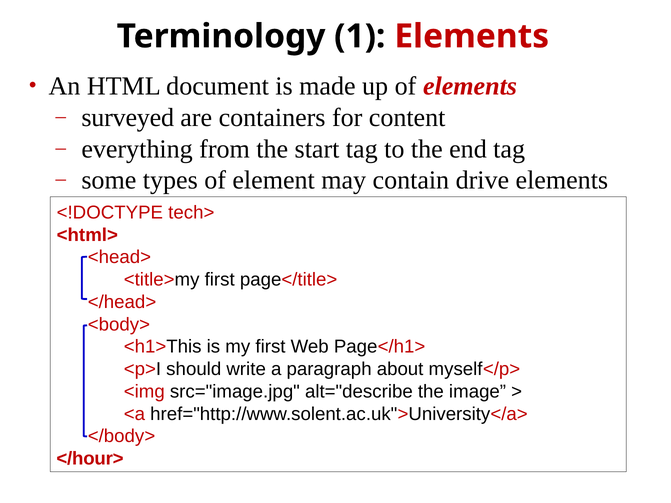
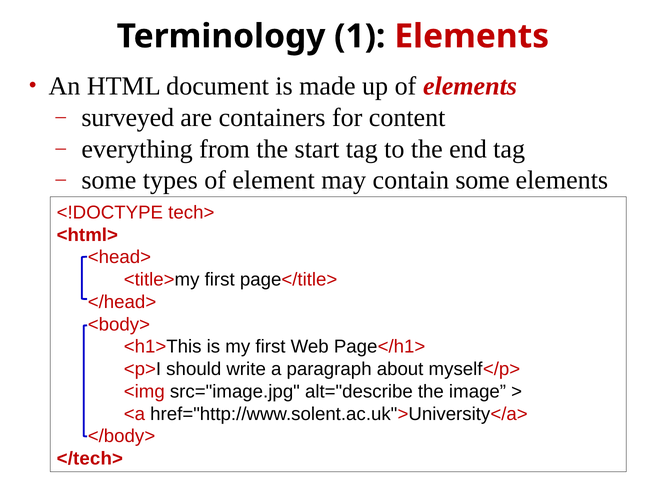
contain drive: drive -> some
</hour>: </hour> -> </tech>
